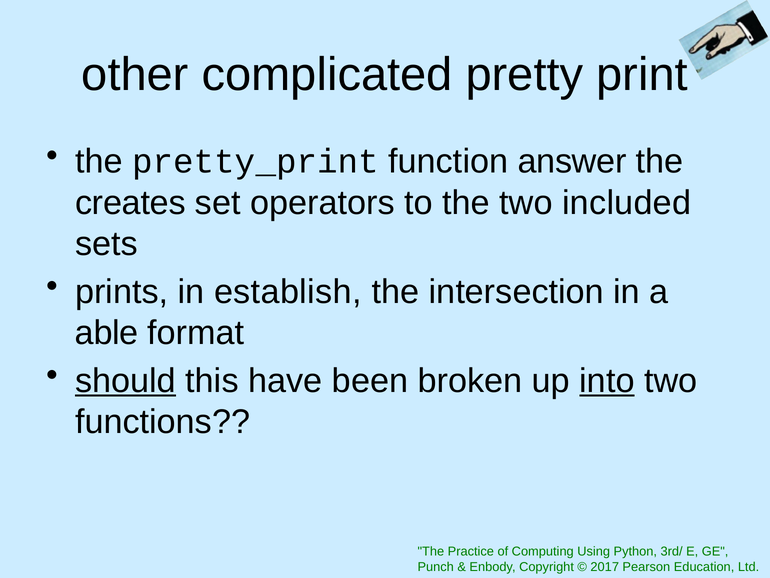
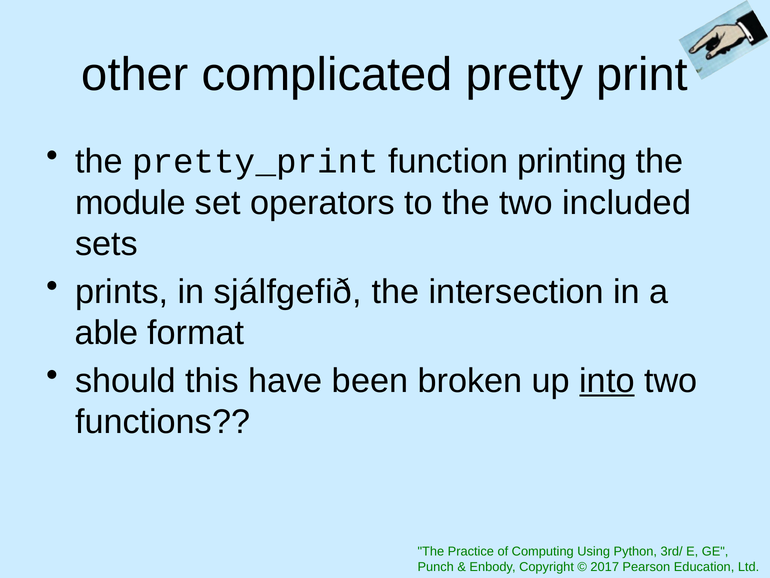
answer: answer -> printing
creates: creates -> module
establish: establish -> sjálfgefið
should underline: present -> none
